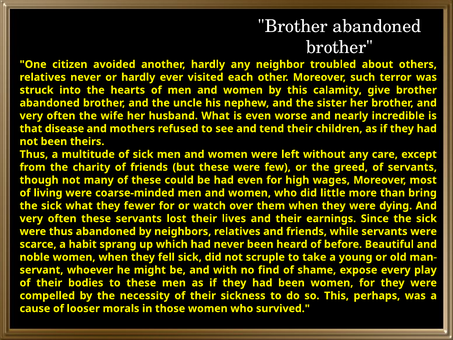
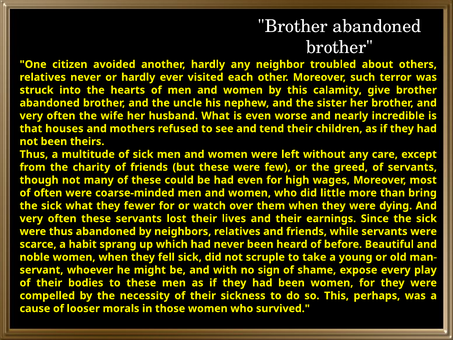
disease: disease -> houses
of living: living -> often
find: find -> sign
